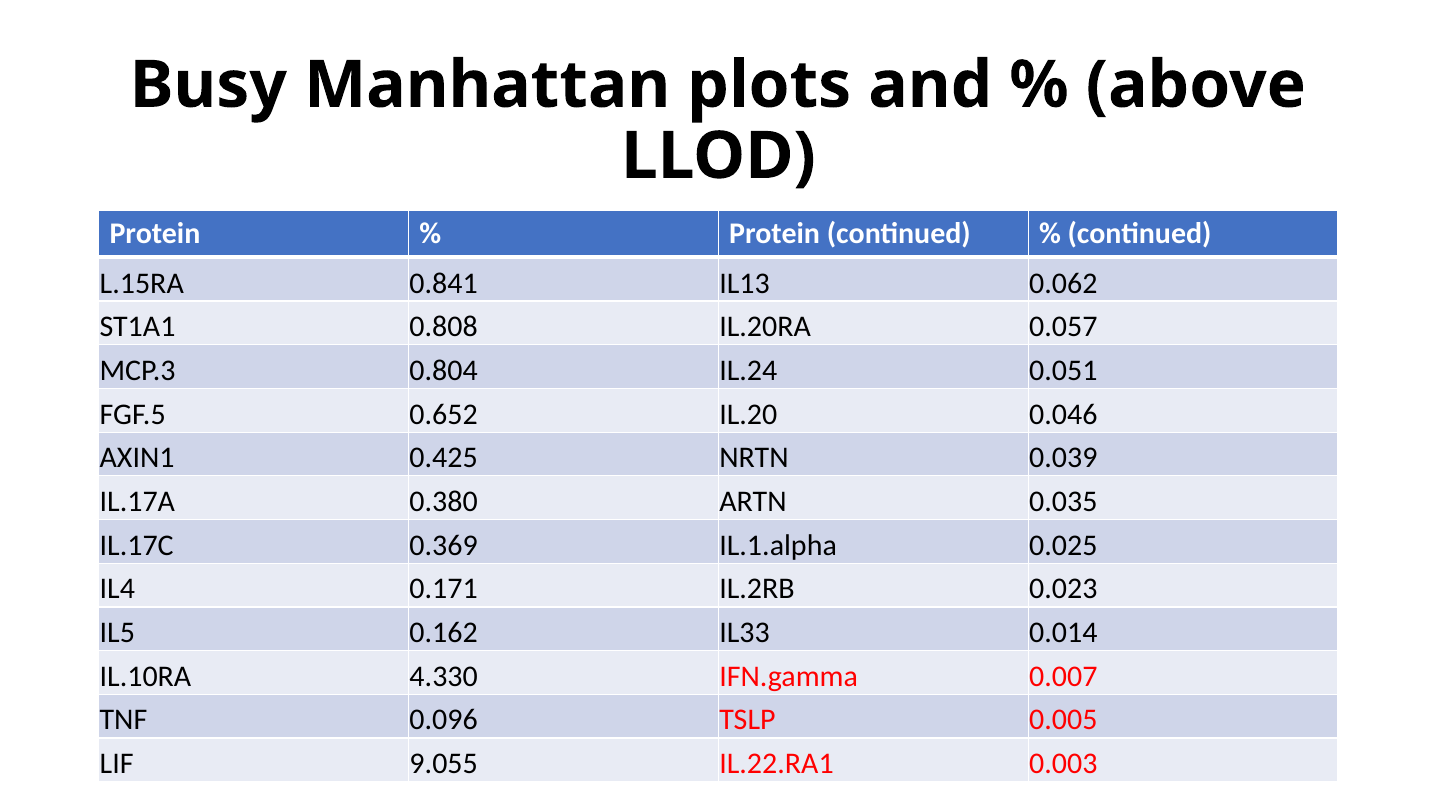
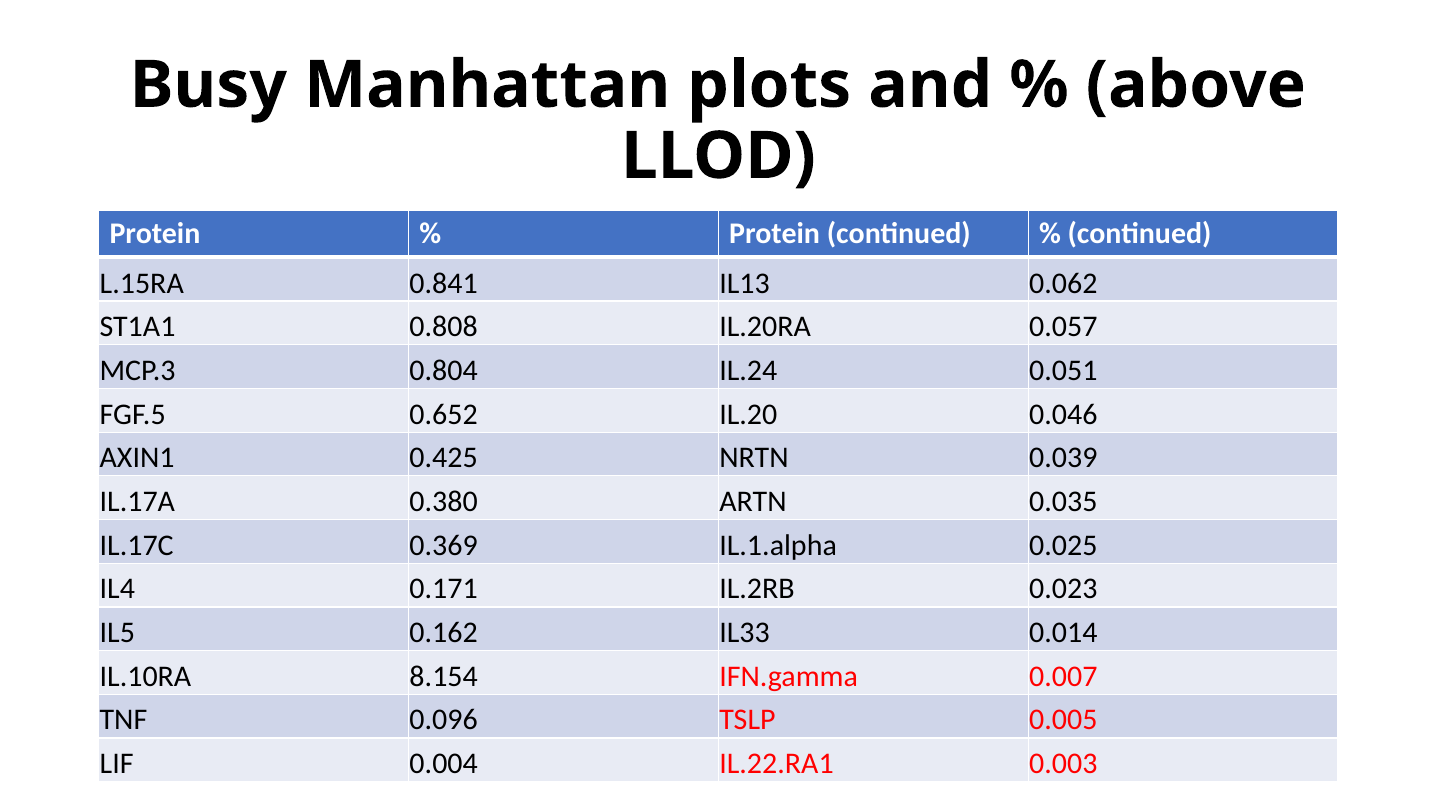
4.330: 4.330 -> 8.154
9.055: 9.055 -> 0.004
